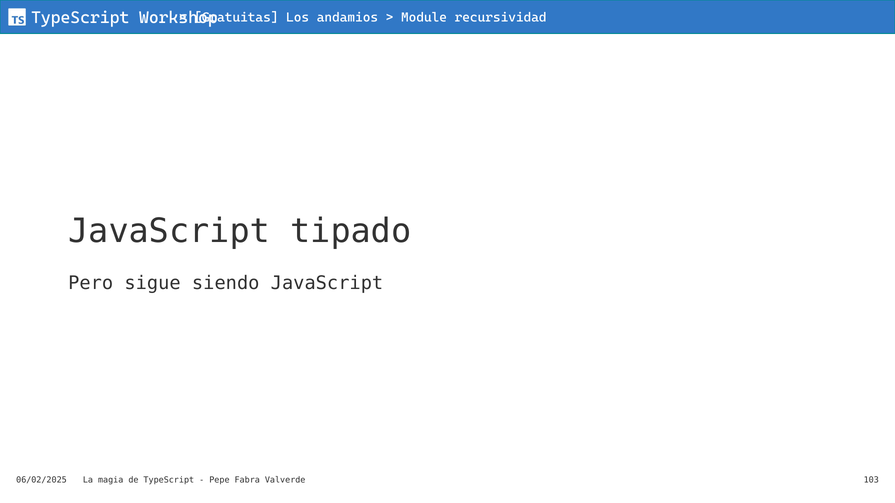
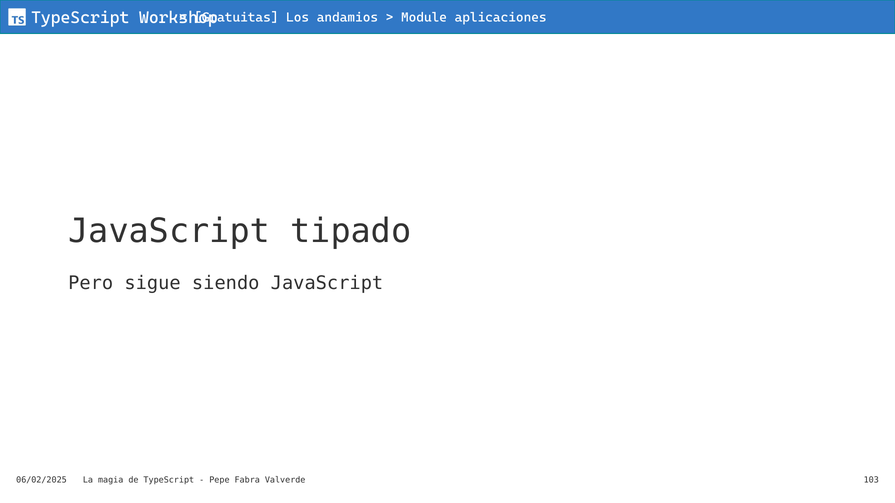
recursividad: recursividad -> aplicaciones
